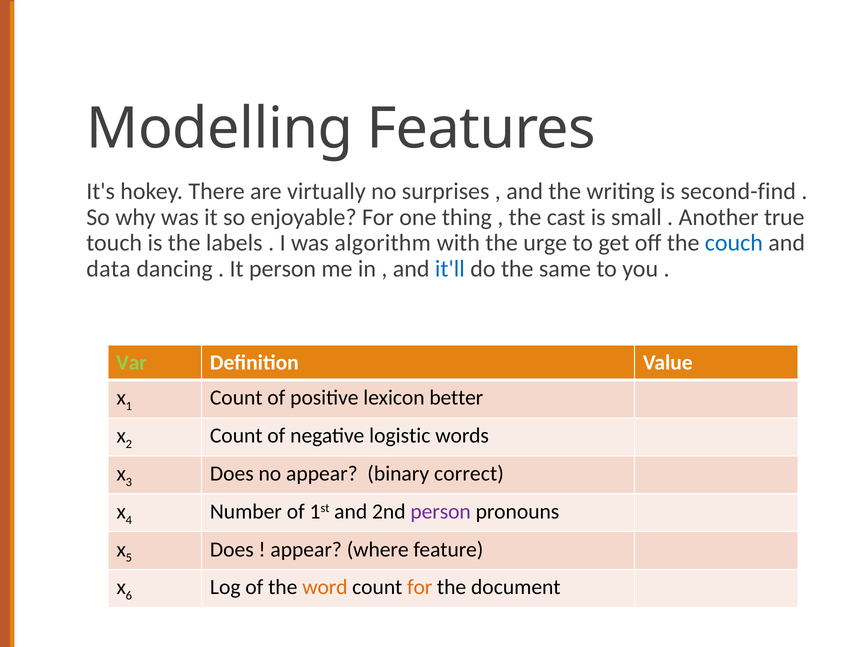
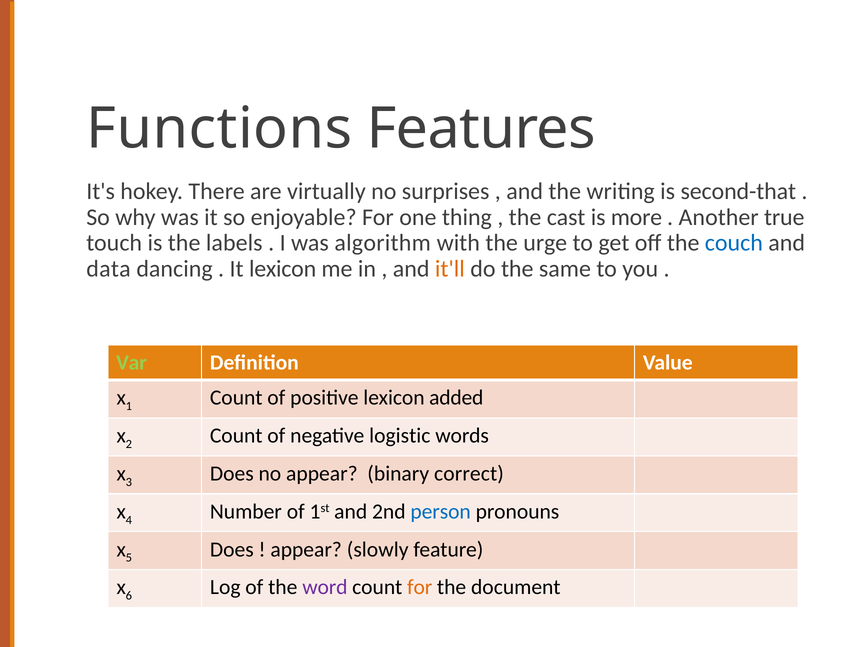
Modelling: Modelling -> Functions
second-find: second-find -> second-that
small: small -> more
It person: person -> lexicon
it'll colour: blue -> orange
better: better -> added
person at (441, 512) colour: purple -> blue
where: where -> slowly
word colour: orange -> purple
